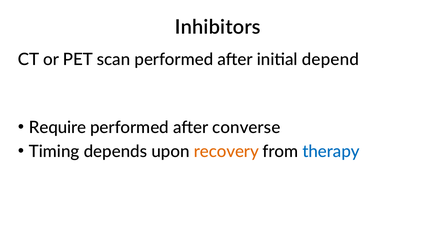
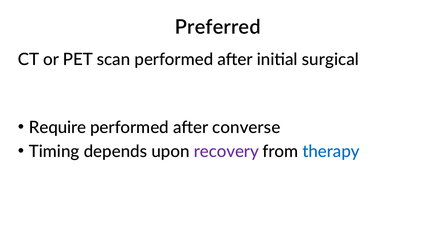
Inhibitors: Inhibitors -> Preferred
depend: depend -> surgical
recovery colour: orange -> purple
